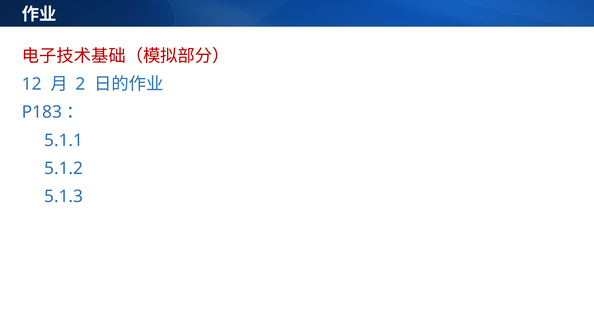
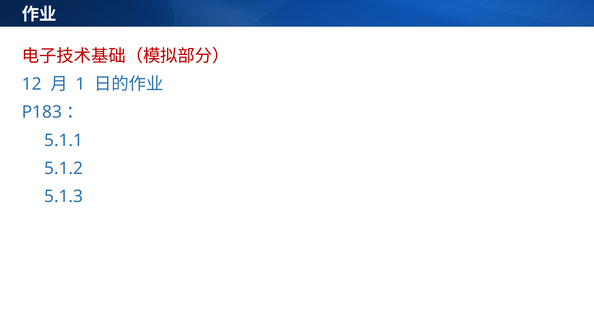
2: 2 -> 1
